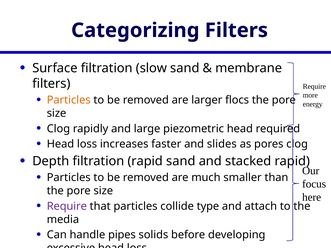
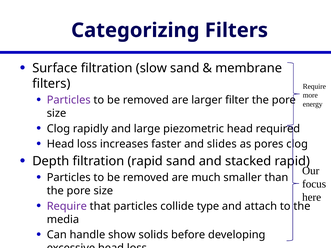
Particles at (69, 100) colour: orange -> purple
flocs: flocs -> filter
pipes: pipes -> show
